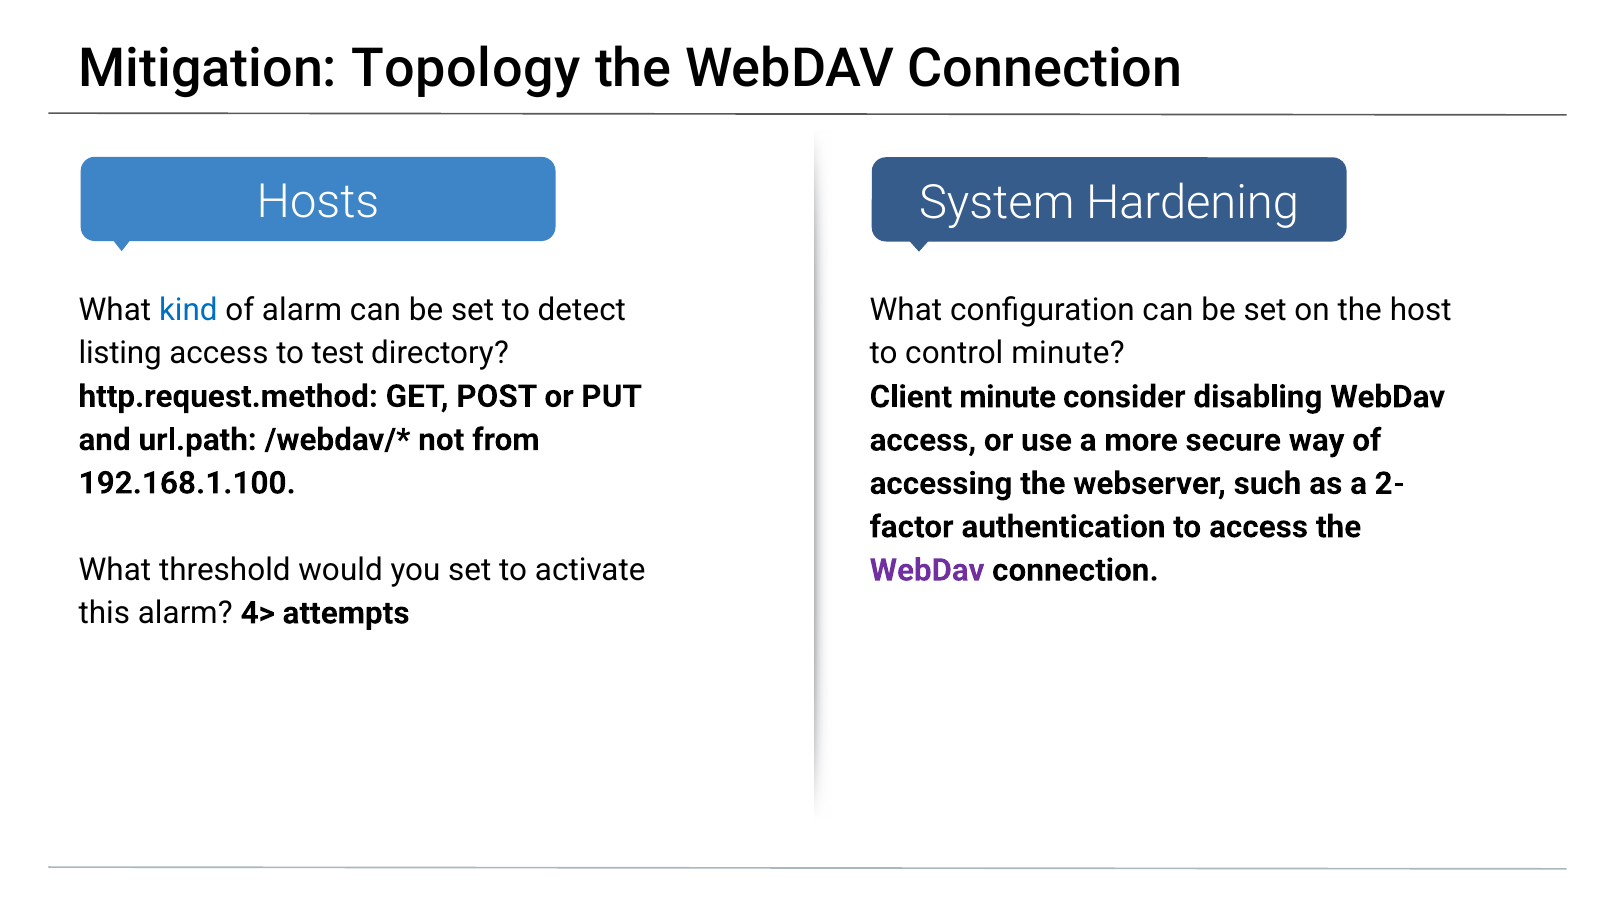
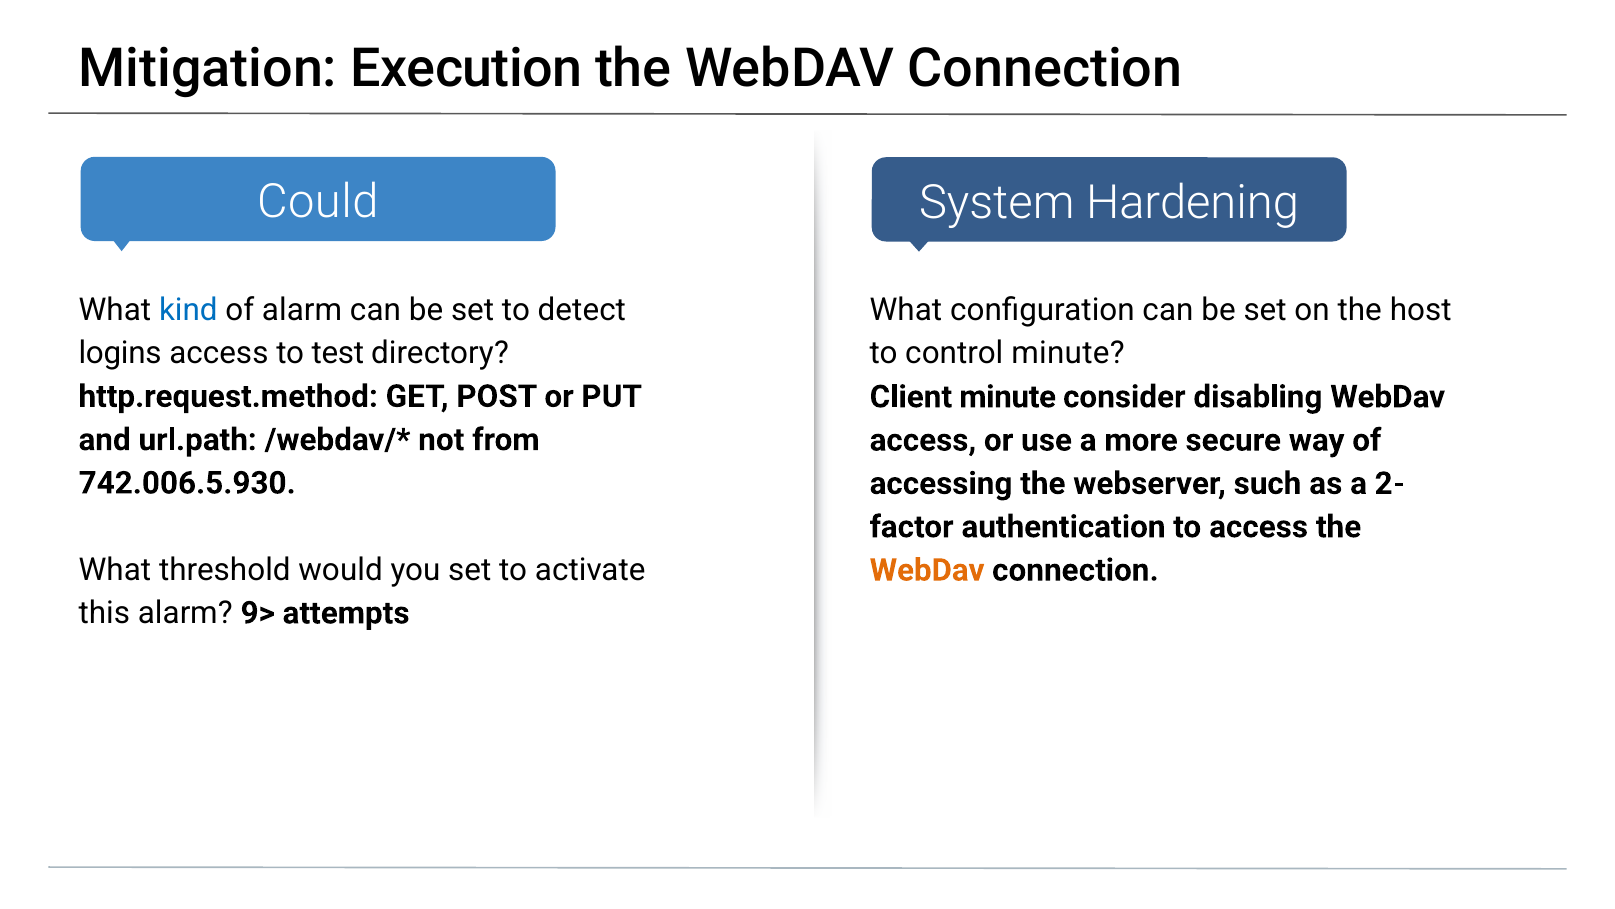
Topology: Topology -> Execution
Hosts: Hosts -> Could
listing: listing -> logins
192.168.1.100: 192.168.1.100 -> 742.006.5.930
WebDav at (927, 570) colour: purple -> orange
4>: 4> -> 9>
